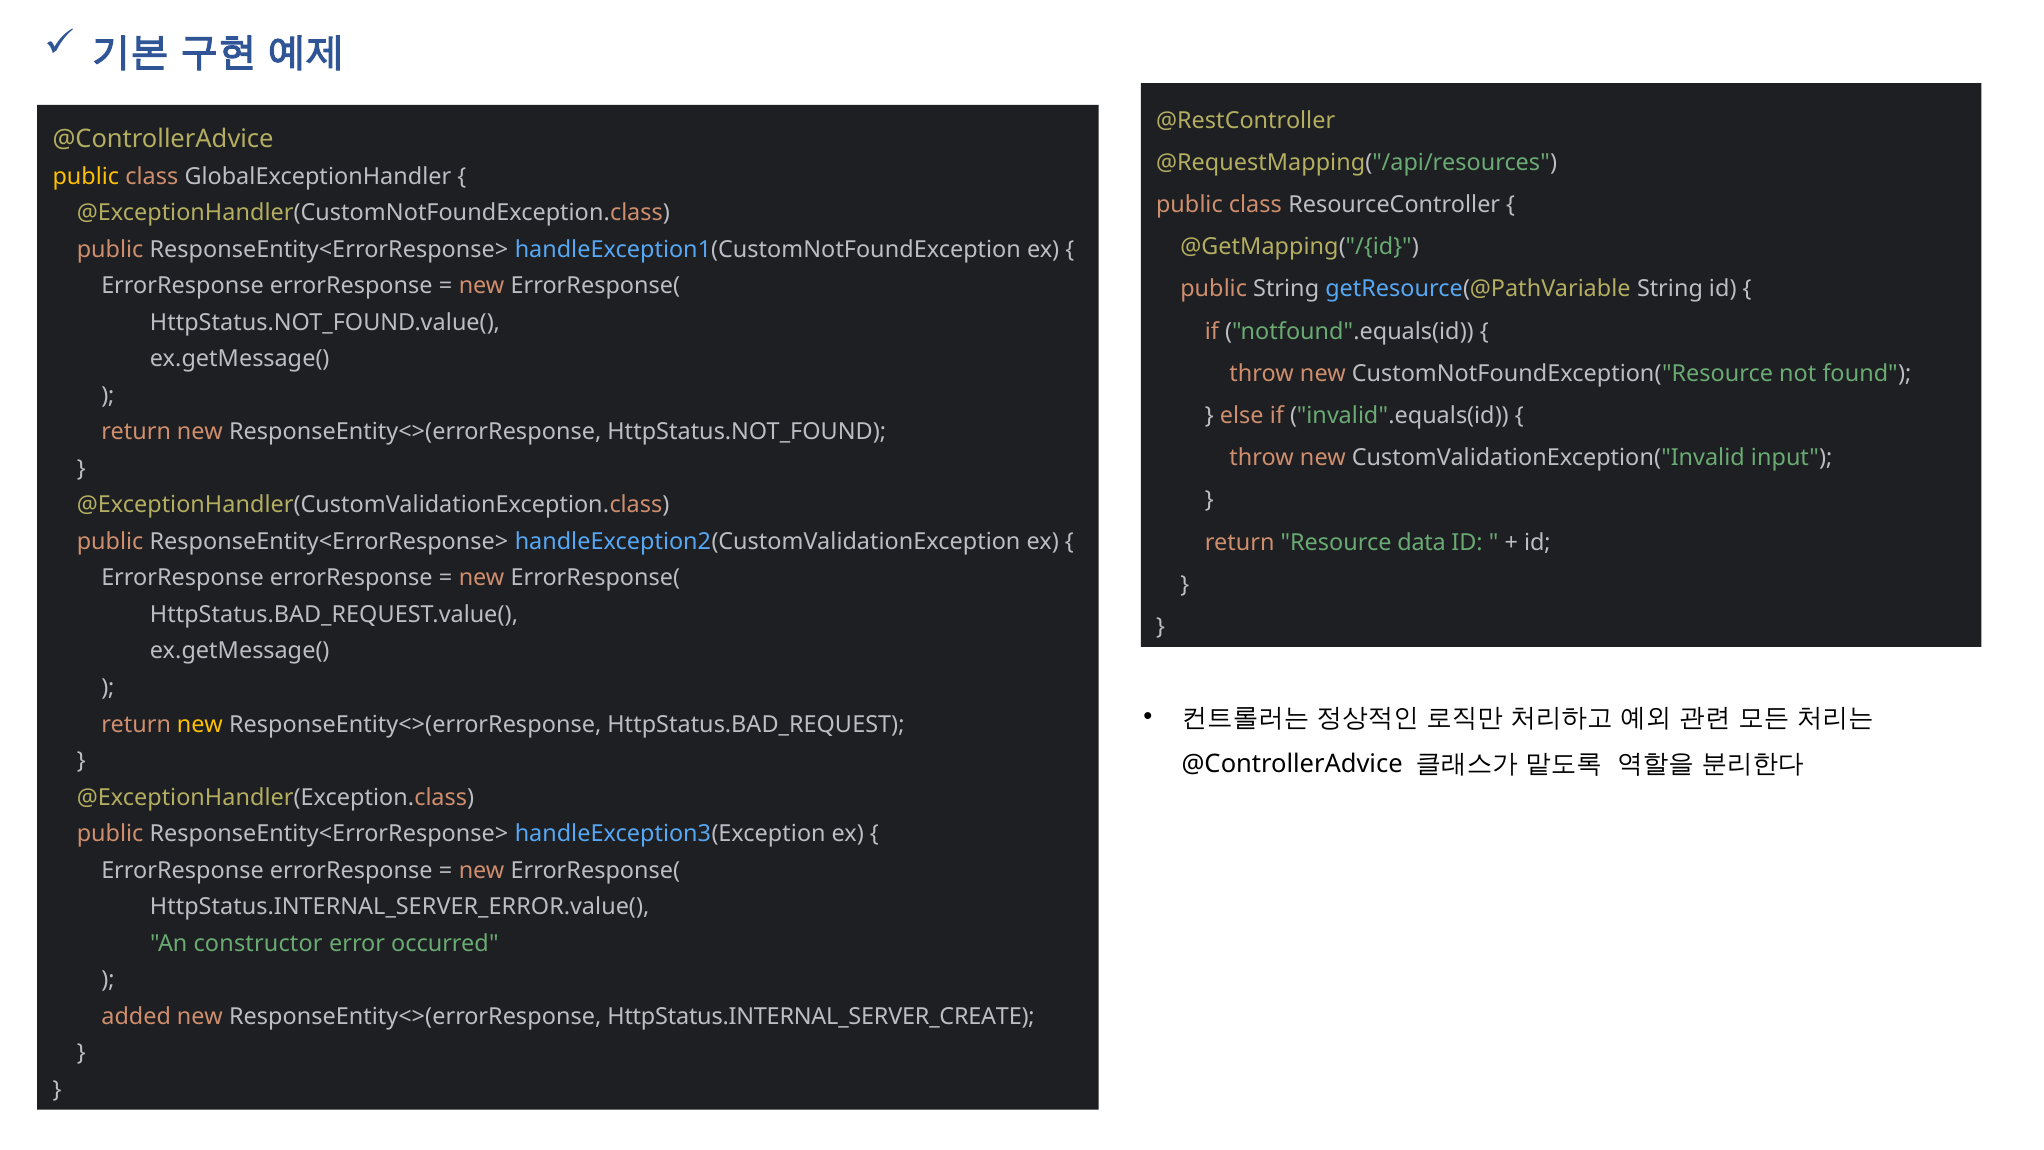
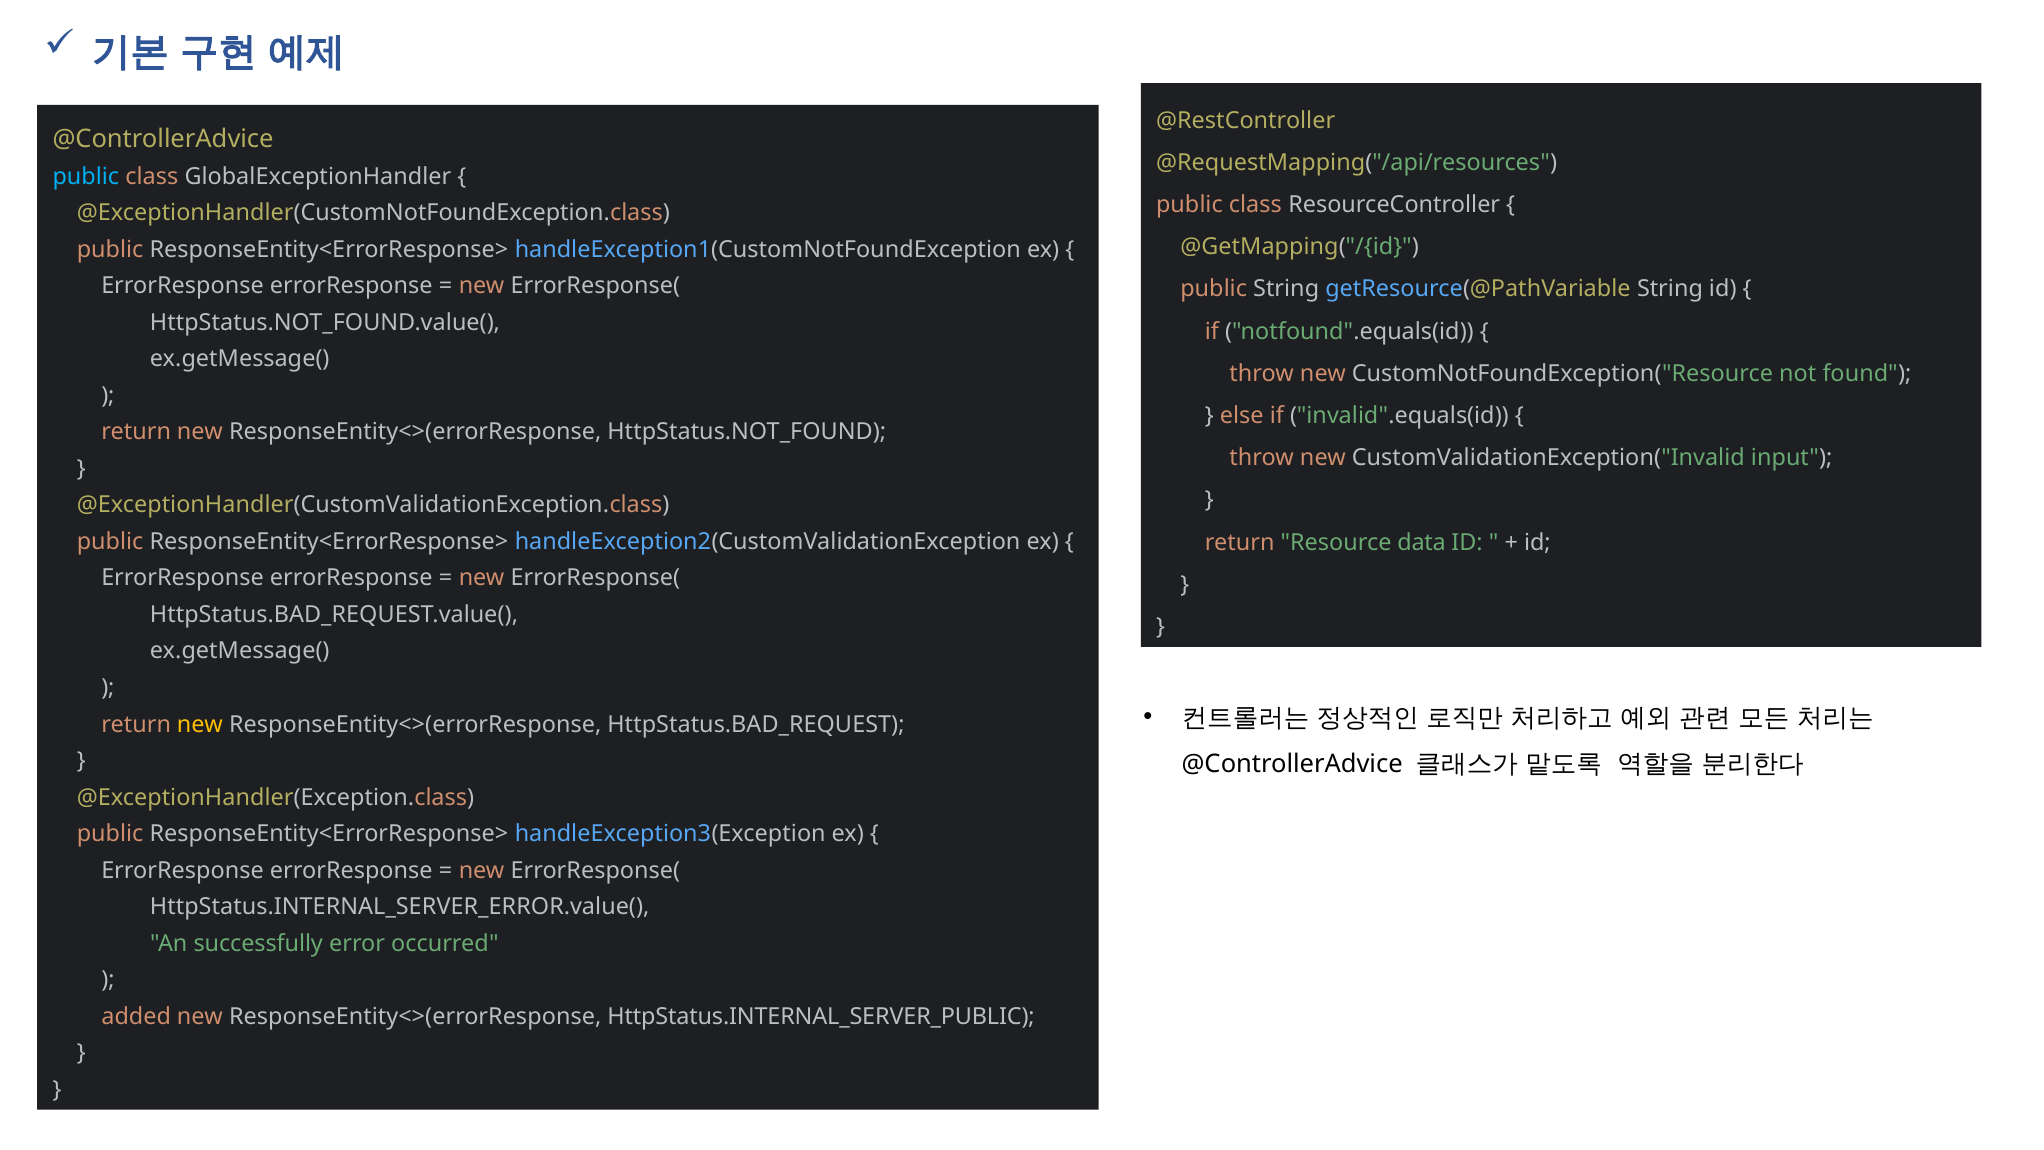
public at (86, 176) colour: yellow -> light blue
constructor: constructor -> successfully
HttpStatus.INTERNAL_SERVER_CREATE: HttpStatus.INTERNAL_SERVER_CREATE -> HttpStatus.INTERNAL_SERVER_PUBLIC
